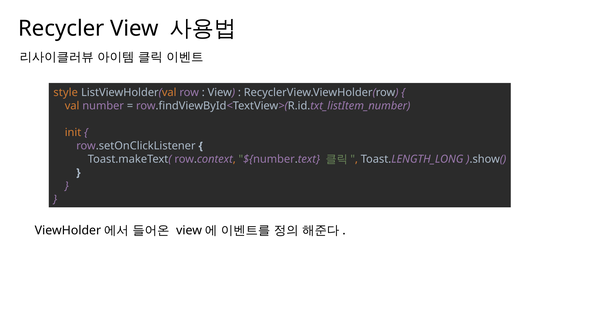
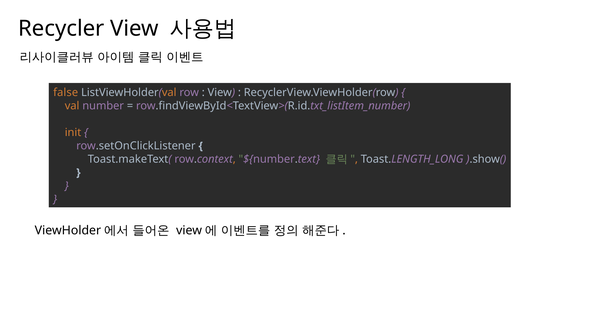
style: style -> false
